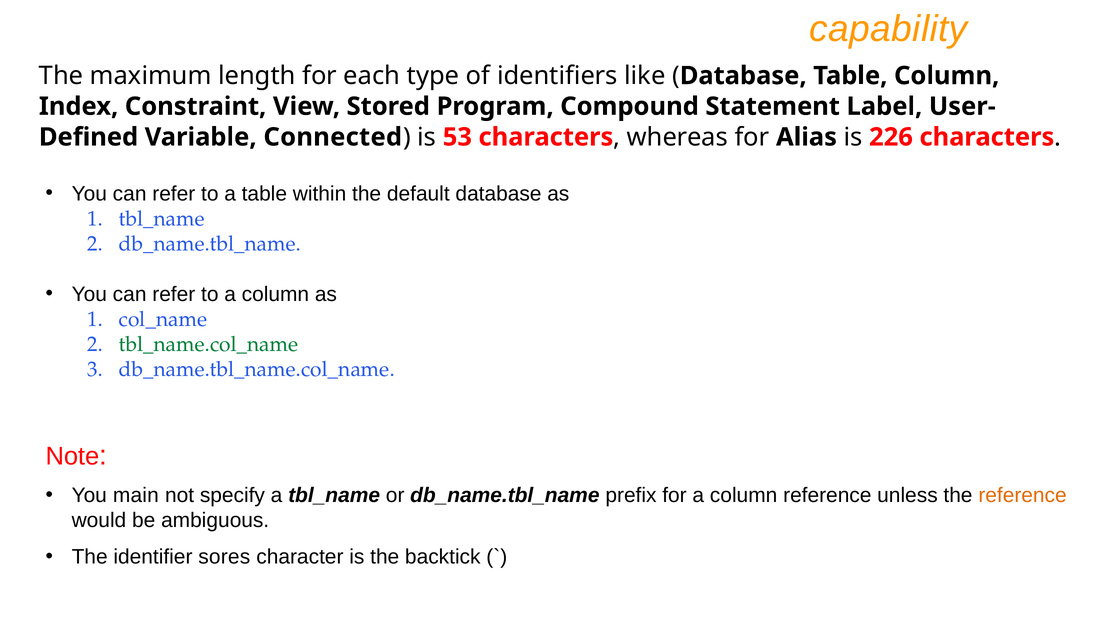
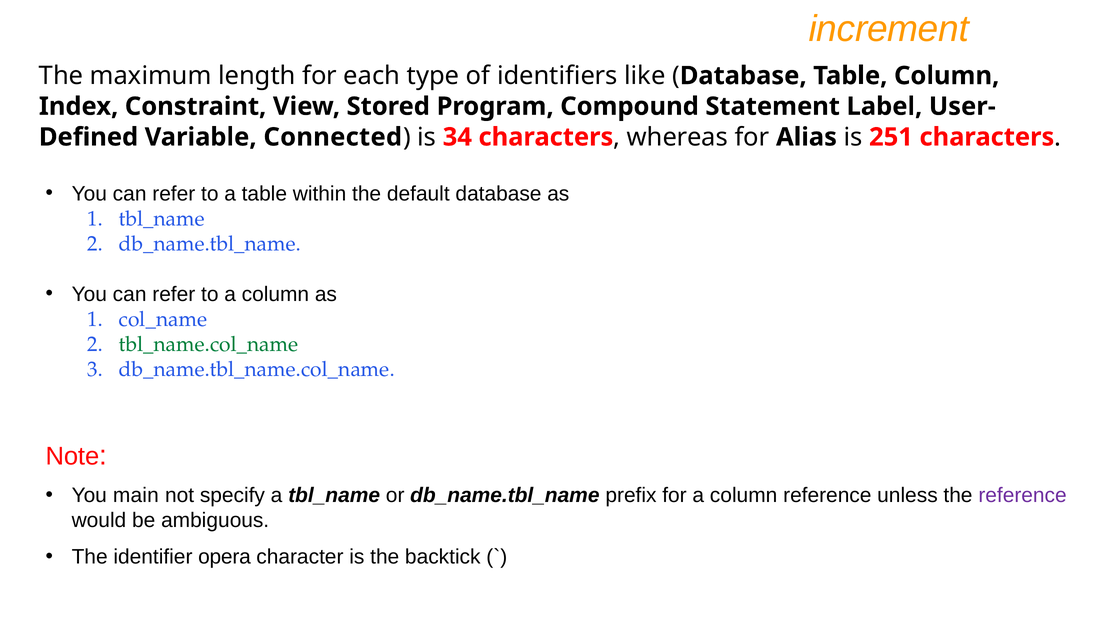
capability: capability -> increment
53: 53 -> 34
226: 226 -> 251
reference at (1023, 495) colour: orange -> purple
sores: sores -> opera
